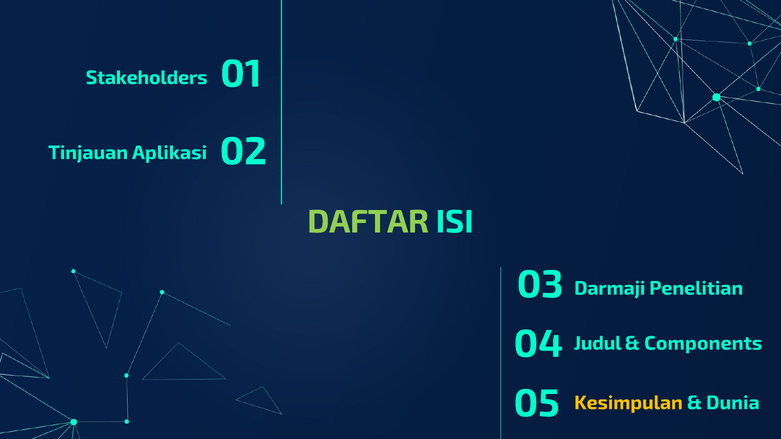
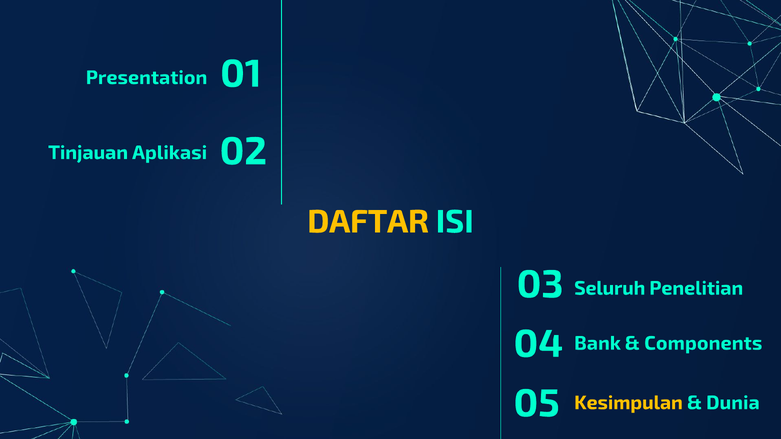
Stakeholders: Stakeholders -> Presentation
DAFTAR colour: light green -> yellow
Darmaji: Darmaji -> Seluruh
Judul: Judul -> Bank
